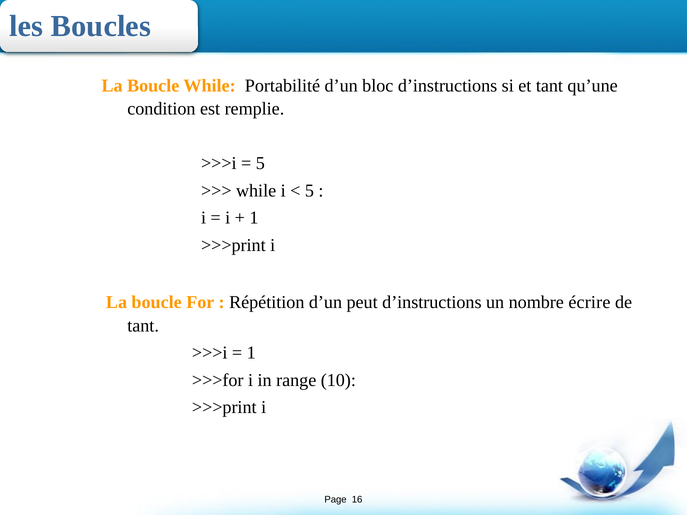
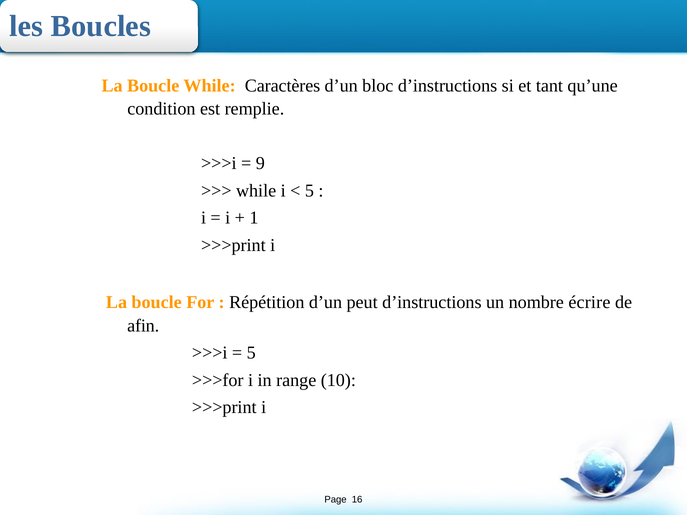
Portabilité: Portabilité -> Caractères
5 at (260, 164): 5 -> 9
tant at (143, 326): tant -> afin
1 at (251, 353): 1 -> 5
